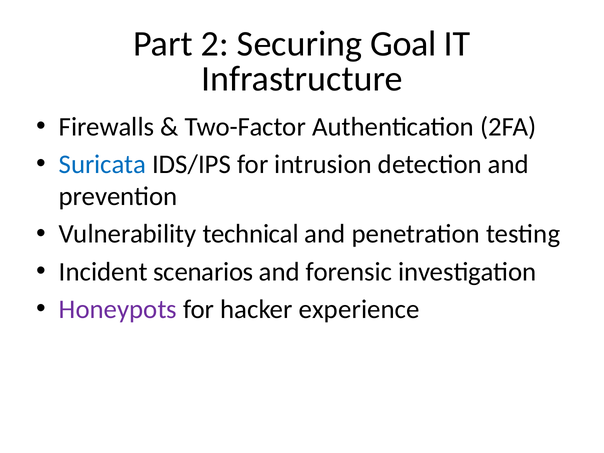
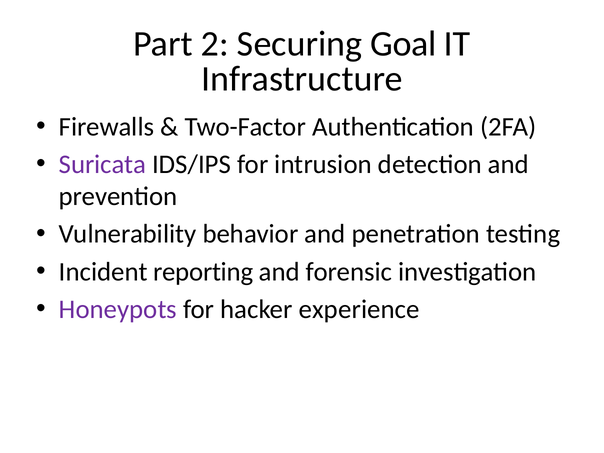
Suricata colour: blue -> purple
technical: technical -> behavior
scenarios: scenarios -> reporting
